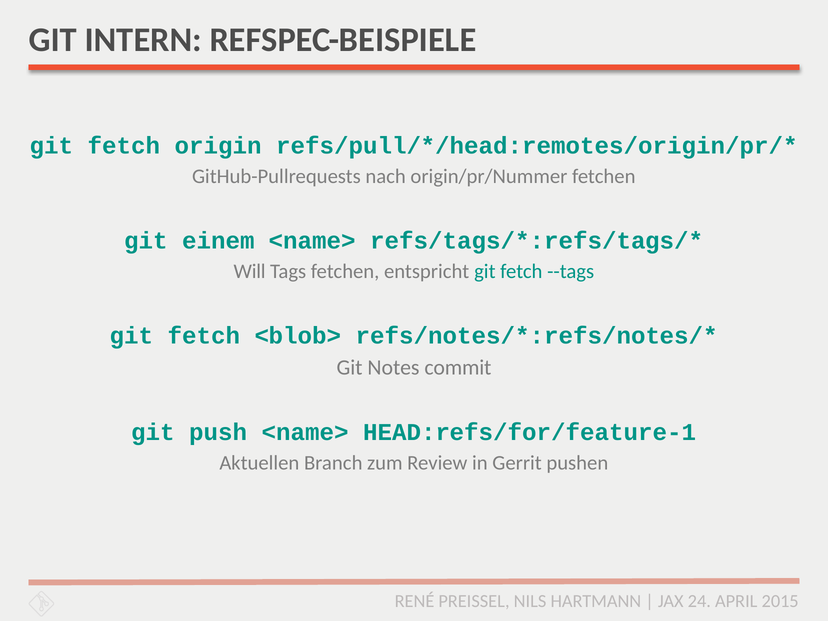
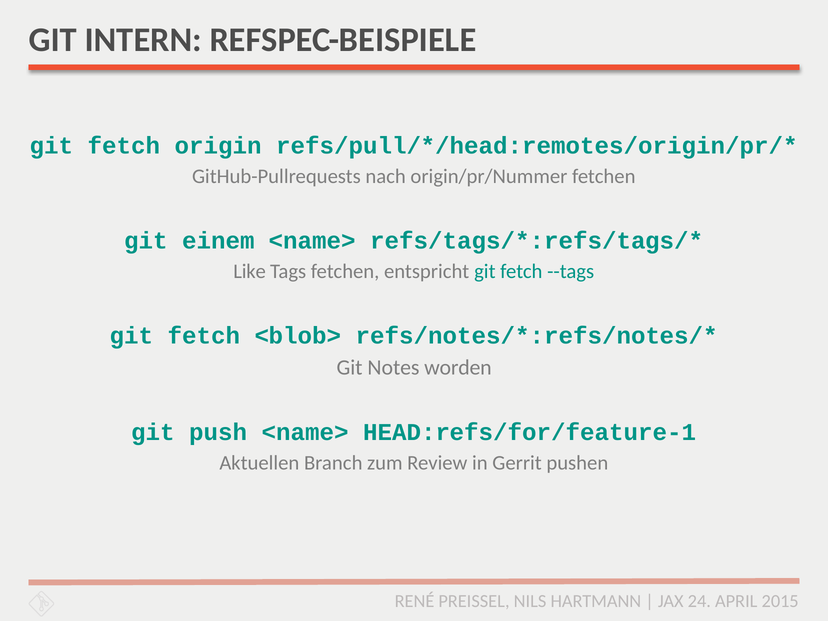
Will: Will -> Like
commit: commit -> worden
